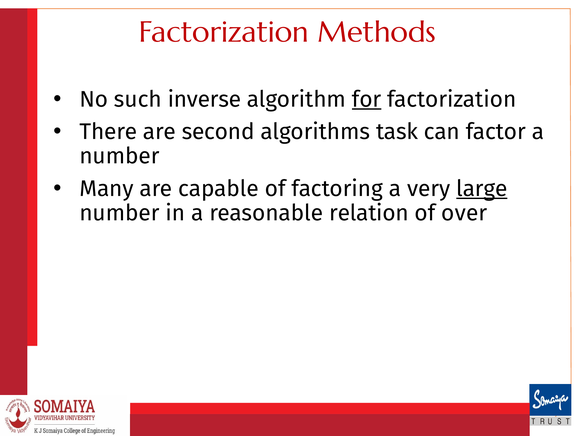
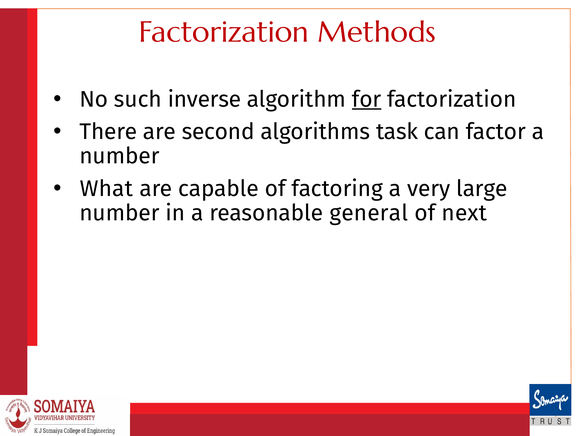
Many: Many -> What
large underline: present -> none
relation: relation -> general
over: over -> next
